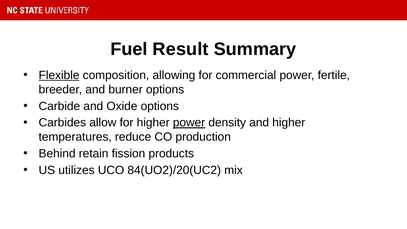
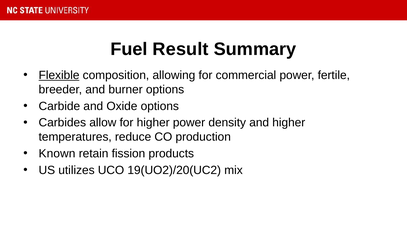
power at (189, 123) underline: present -> none
Behind: Behind -> Known
84(UO2)/20(UC2: 84(UO2)/20(UC2 -> 19(UO2)/20(UC2
